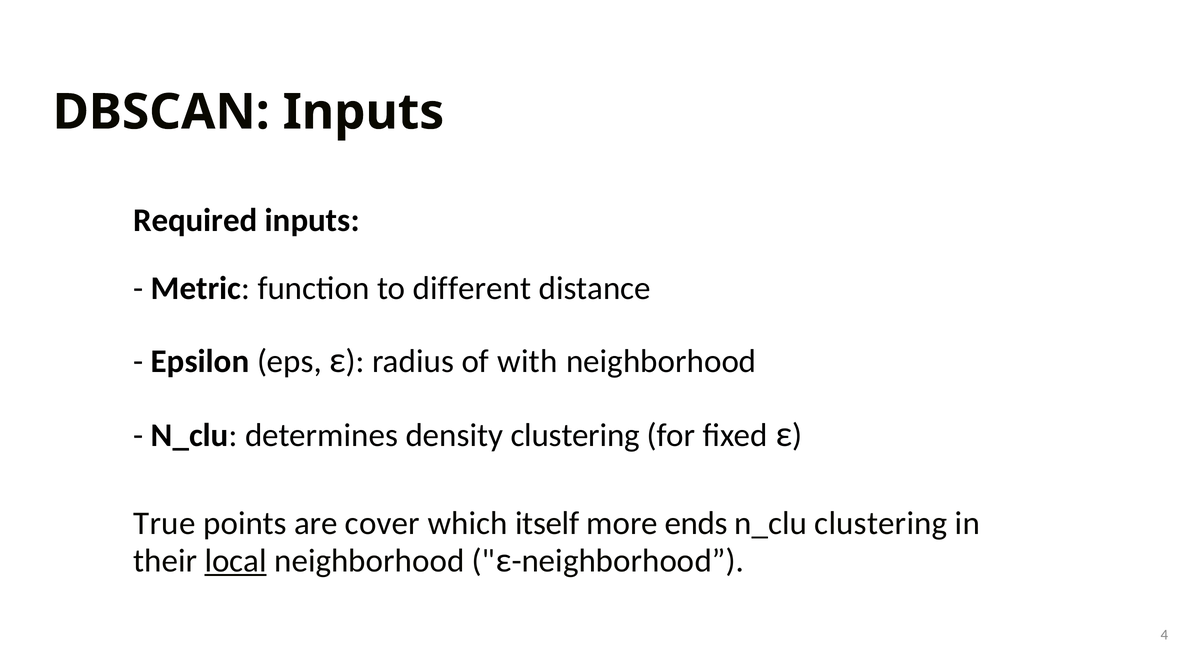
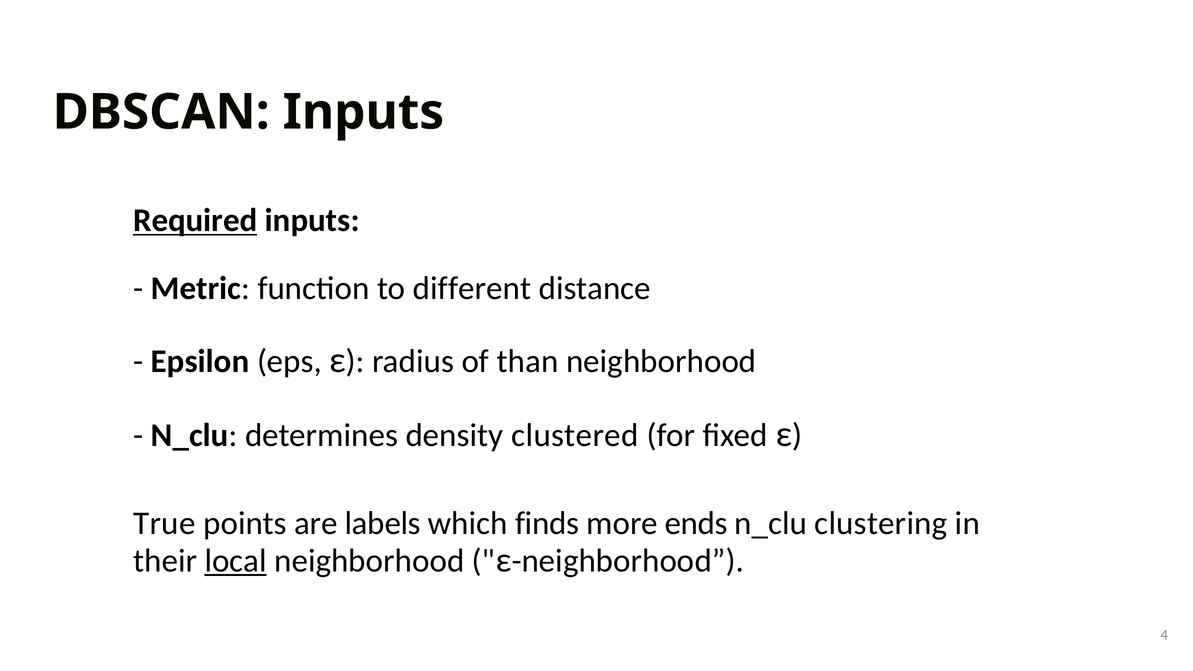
Required underline: none -> present
with: with -> than
density clustering: clustering -> clustered
cover: cover -> labels
itself: itself -> finds
